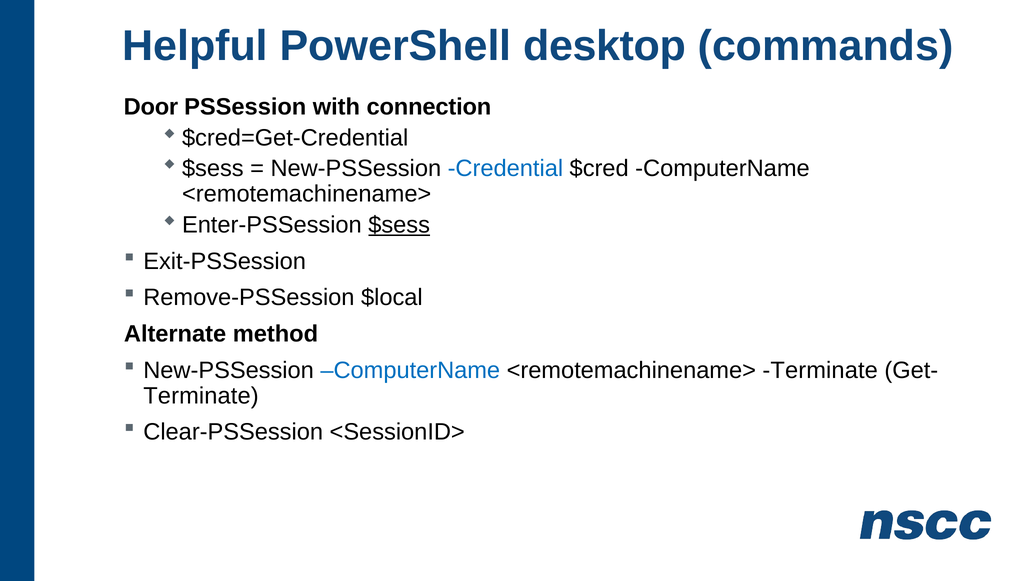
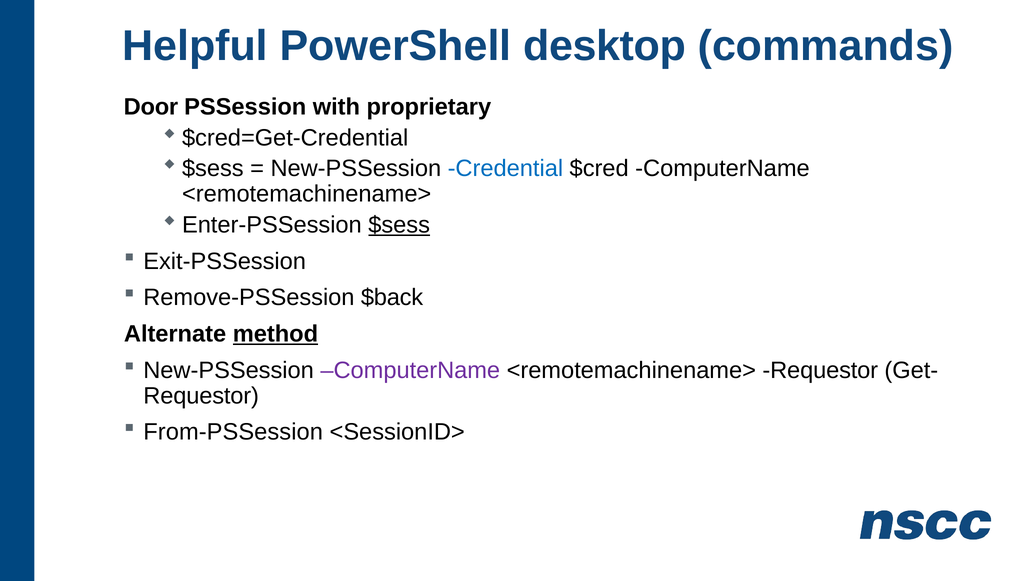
connection: connection -> proprietary
$local: $local -> $back
method underline: none -> present
ComputerName at (410, 370) colour: blue -> purple
<remotemachinename> Terminate: Terminate -> Requestor
Terminate at (201, 396): Terminate -> Requestor
Clear-PSSession: Clear-PSSession -> From-PSSession
